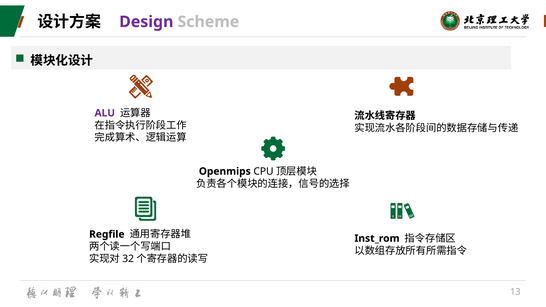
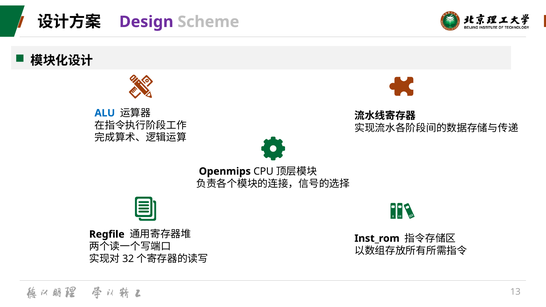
ALU colour: purple -> blue
